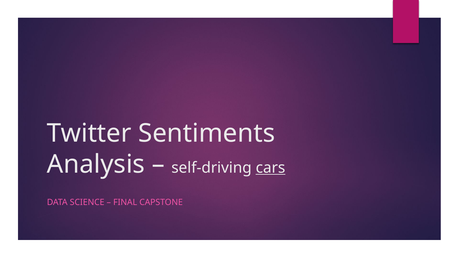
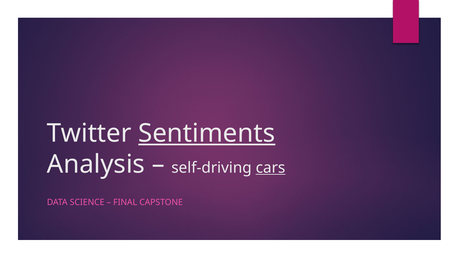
Sentiments underline: none -> present
